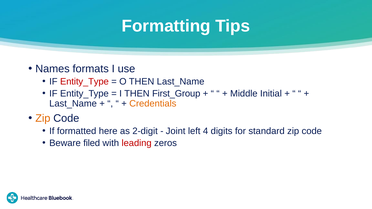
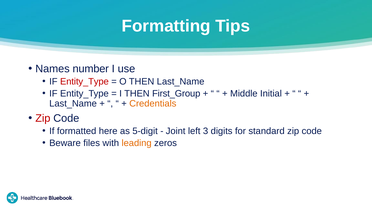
formats: formats -> number
Zip at (43, 118) colour: orange -> red
2-digit: 2-digit -> 5-digit
4: 4 -> 3
filed: filed -> files
leading colour: red -> orange
